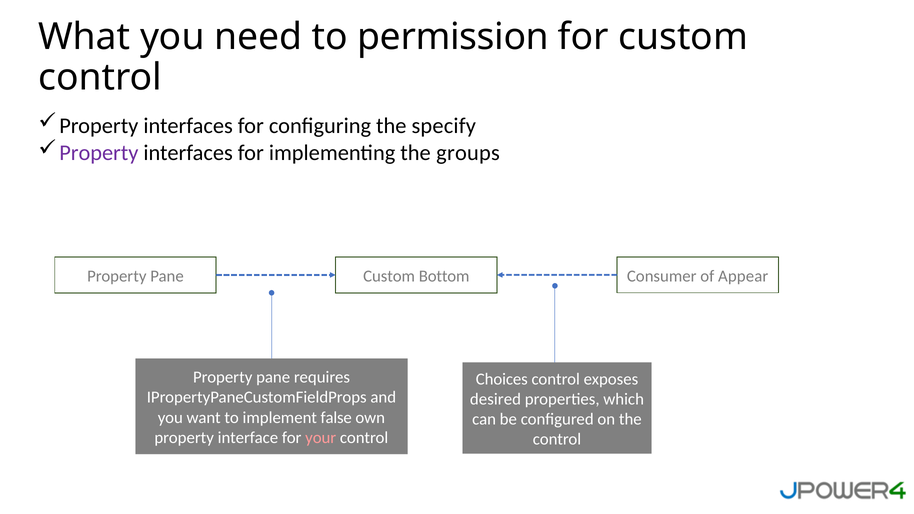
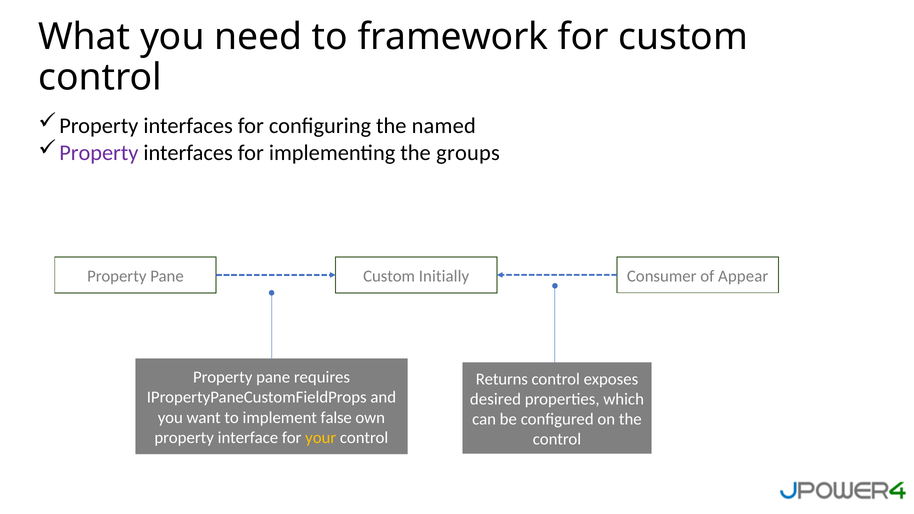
permission: permission -> framework
specify: specify -> named
Bottom: Bottom -> Initially
Choices: Choices -> Returns
your colour: pink -> yellow
